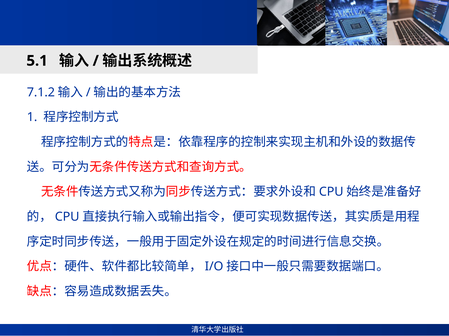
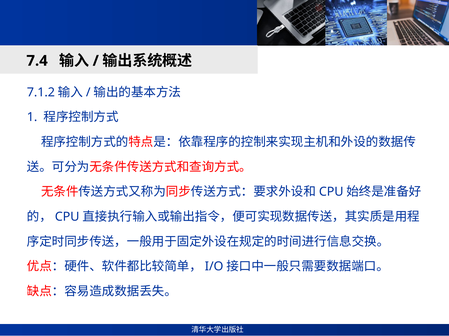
5.1: 5.1 -> 7.4
